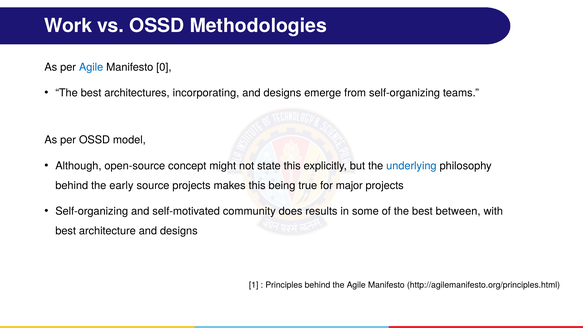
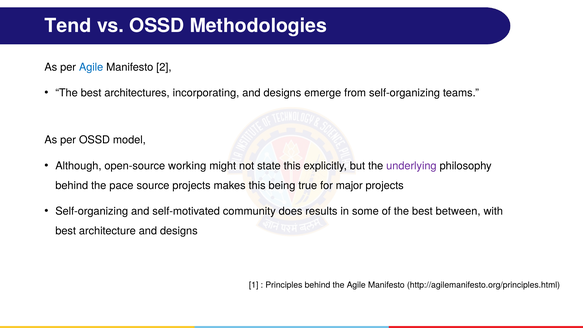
Work: Work -> Tend
0: 0 -> 2
concept: concept -> working
underlying colour: blue -> purple
early: early -> pace
